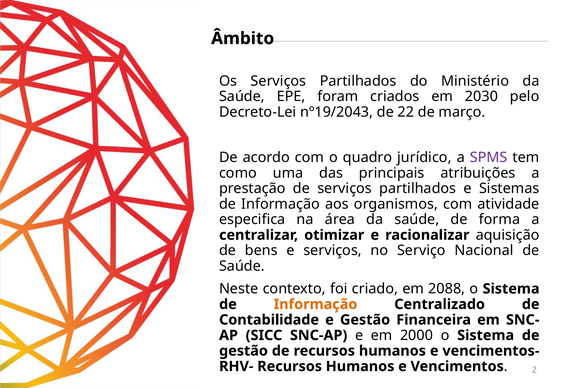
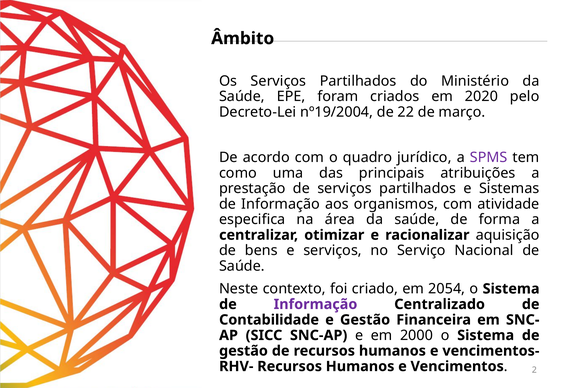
2030: 2030 -> 2020
nº19/2043: nº19/2043 -> nº19/2004
2088: 2088 -> 2054
Informação at (315, 305) colour: orange -> purple
